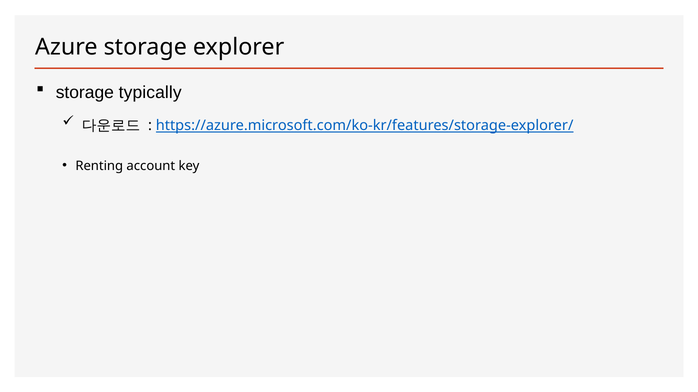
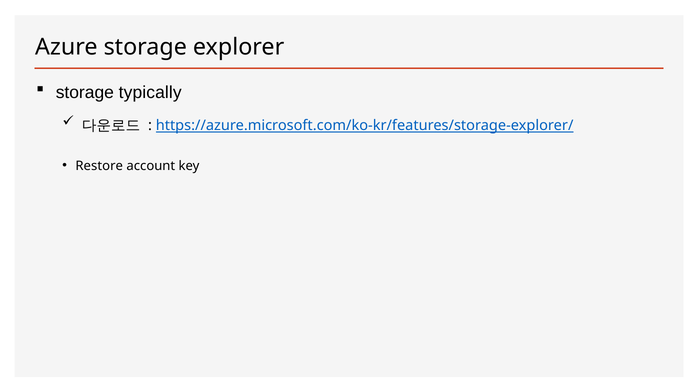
Renting: Renting -> Restore
